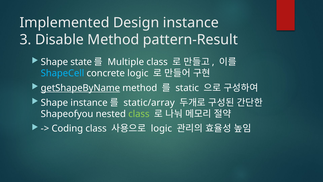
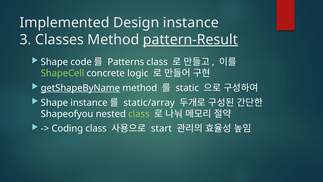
Disable: Disable -> Classes
pattern-Result underline: none -> present
state: state -> code
Multiple: Multiple -> Patterns
ShapeCell colour: light blue -> light green
logic at (161, 128): logic -> start
